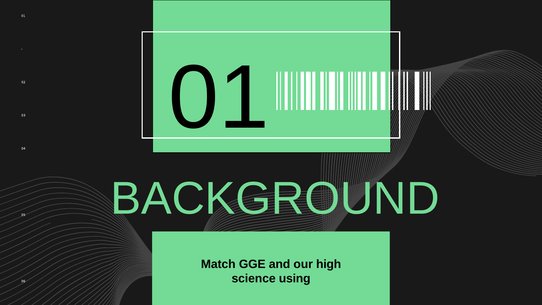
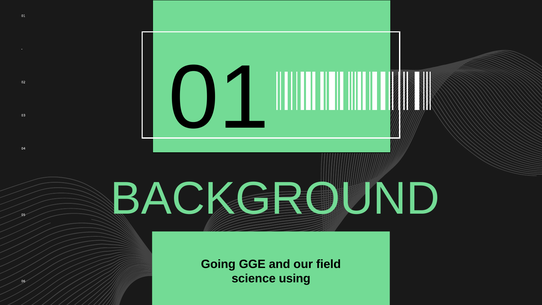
Match: Match -> Going
high: high -> field
